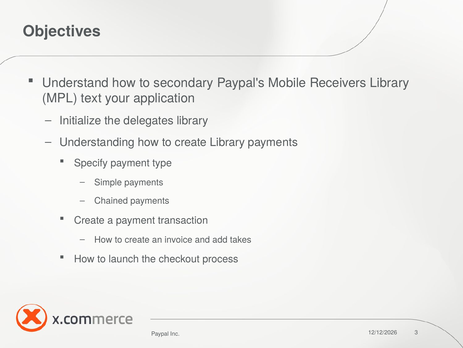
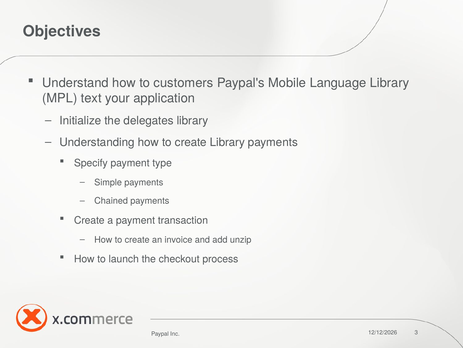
secondary: secondary -> customers
Receivers: Receivers -> Language
takes: takes -> unzip
